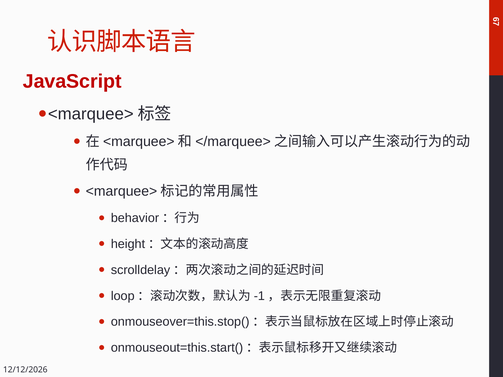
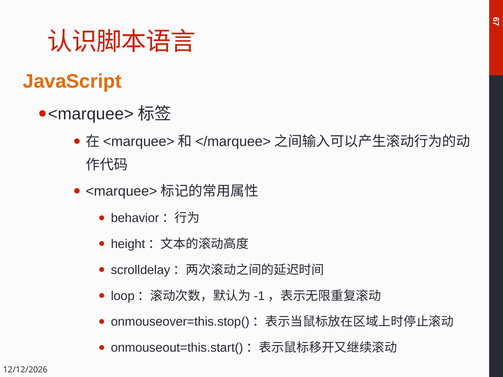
JavaScript colour: red -> orange
